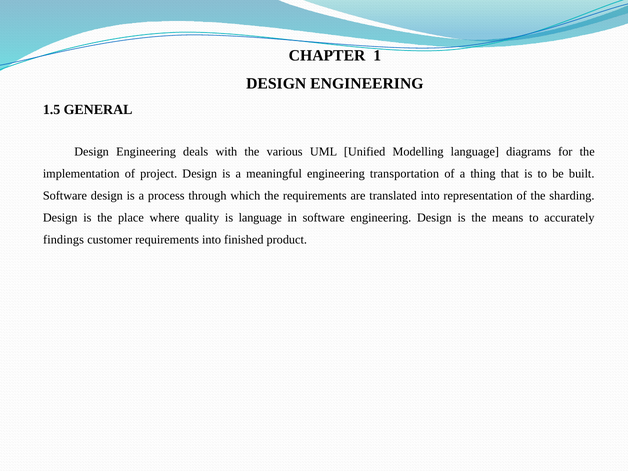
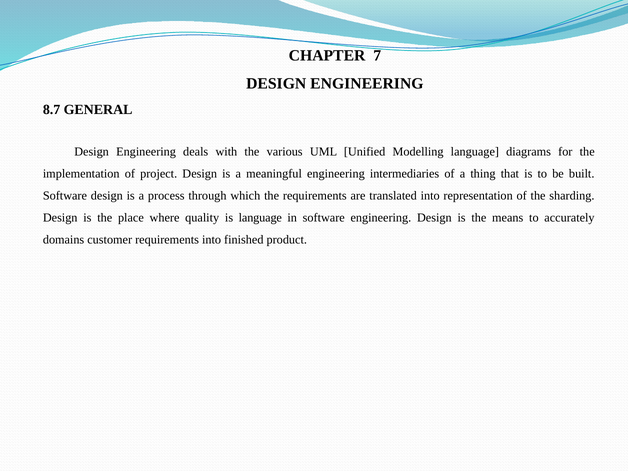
1: 1 -> 7
1.5: 1.5 -> 8.7
transportation: transportation -> intermediaries
findings: findings -> domains
